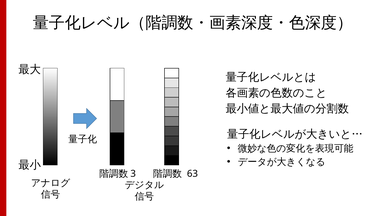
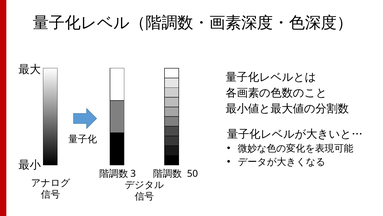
63: 63 -> 50
